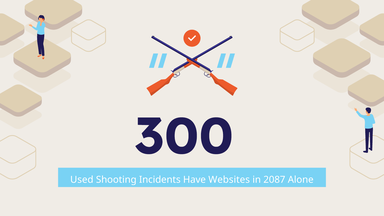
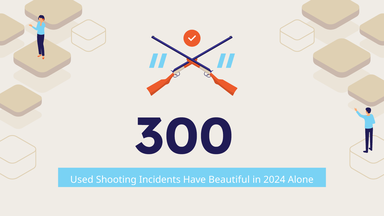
Websites: Websites -> Beautiful
2087: 2087 -> 2024
